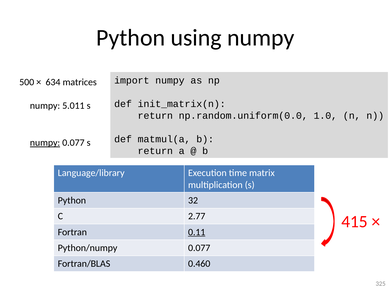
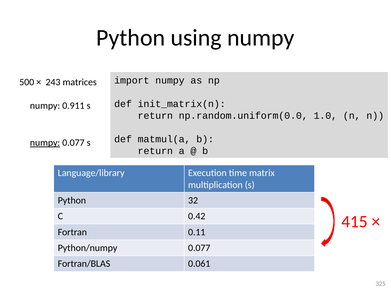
634: 634 -> 243
5.011: 5.011 -> 0.911
2.77: 2.77 -> 0.42
0.11 underline: present -> none
0.460: 0.460 -> 0.061
